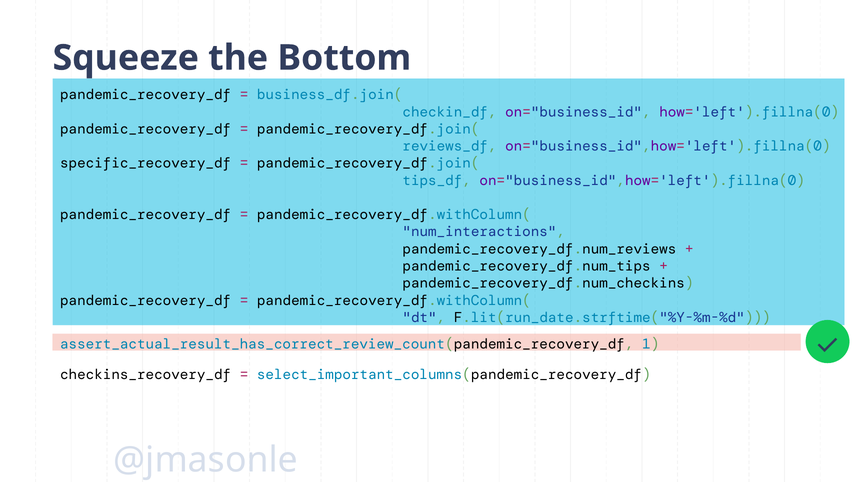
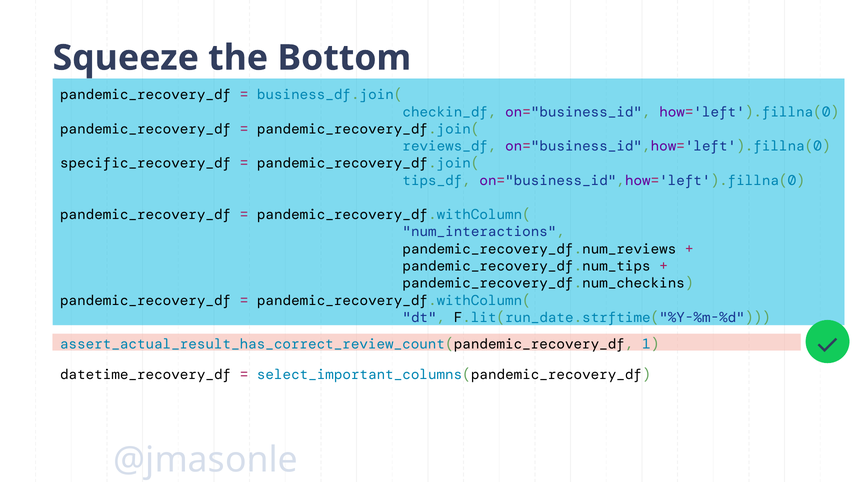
checkins_recovery_df: checkins_recovery_df -> datetime_recovery_df
